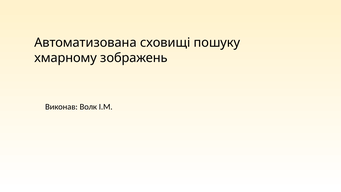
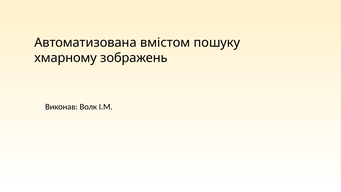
сховищі: сховищі -> вмістом
